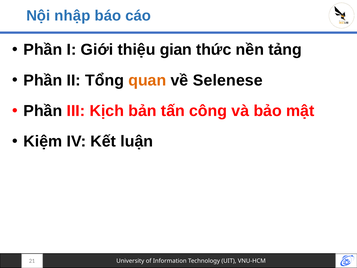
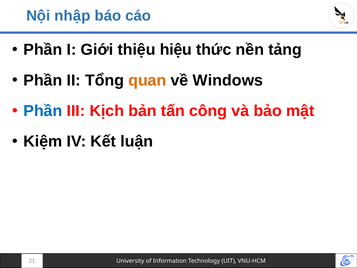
gian: gian -> hiệu
Selenese: Selenese -> Windows
Phần at (43, 111) colour: black -> blue
